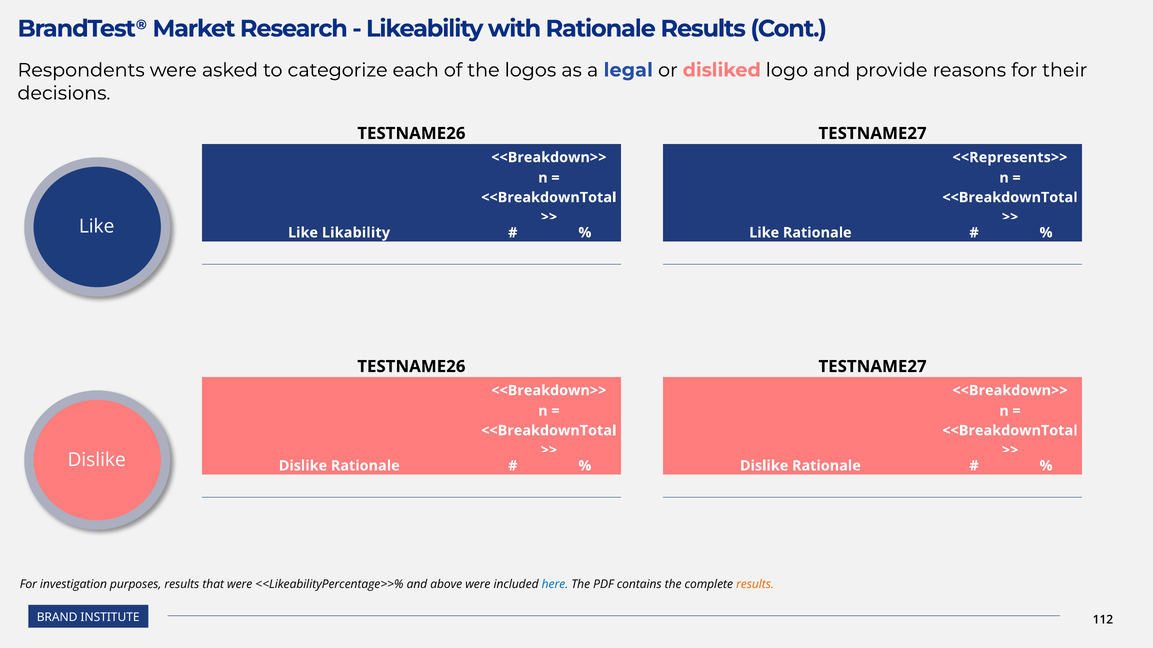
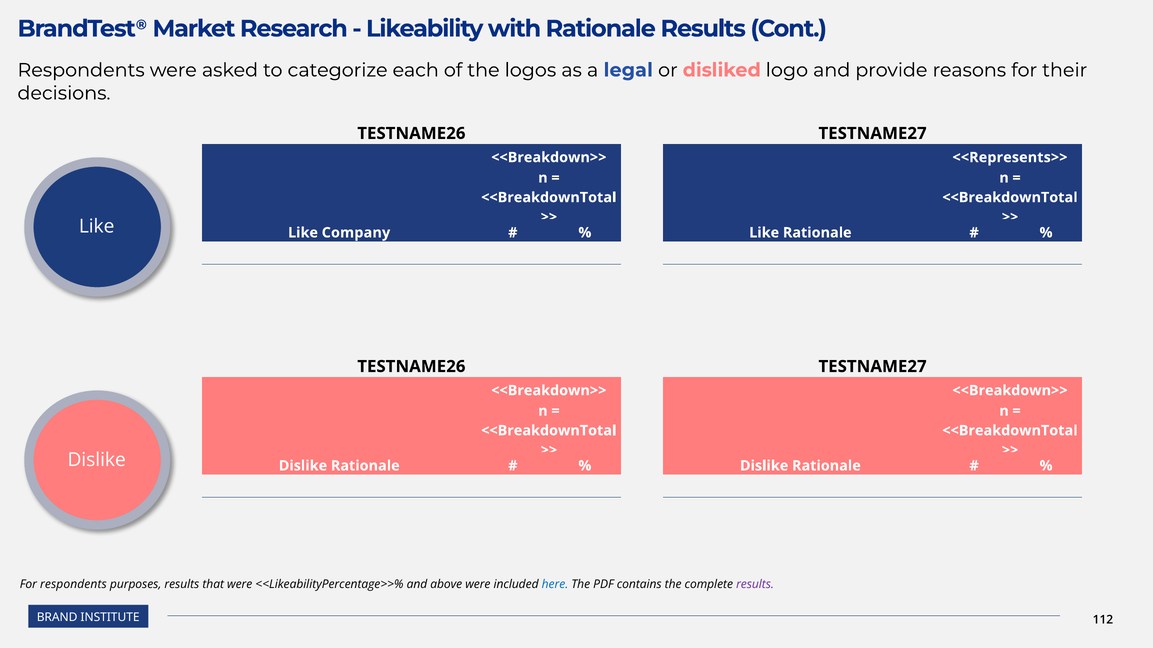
Likability: Likability -> Company
For investigation: investigation -> respondents
results at (755, 585) colour: orange -> purple
